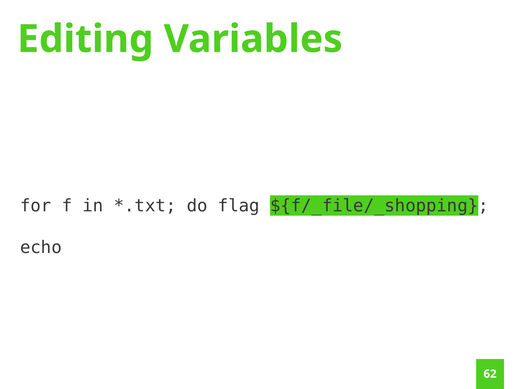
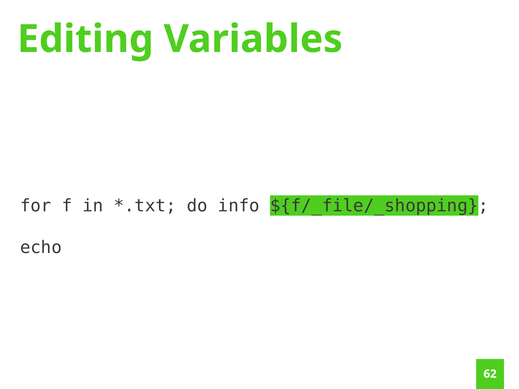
flag: flag -> info
